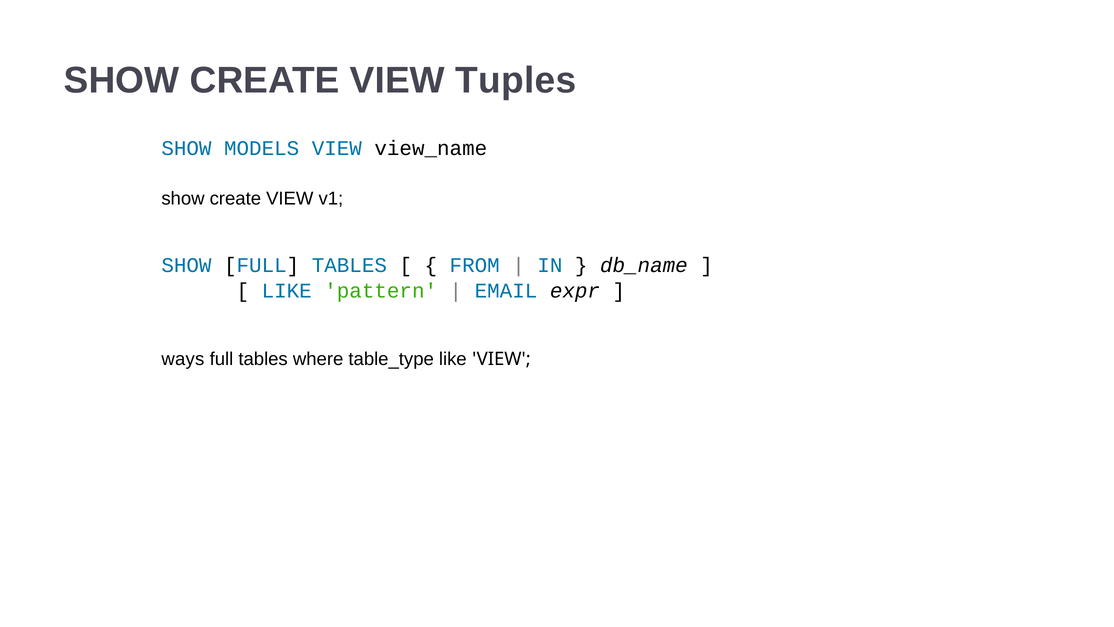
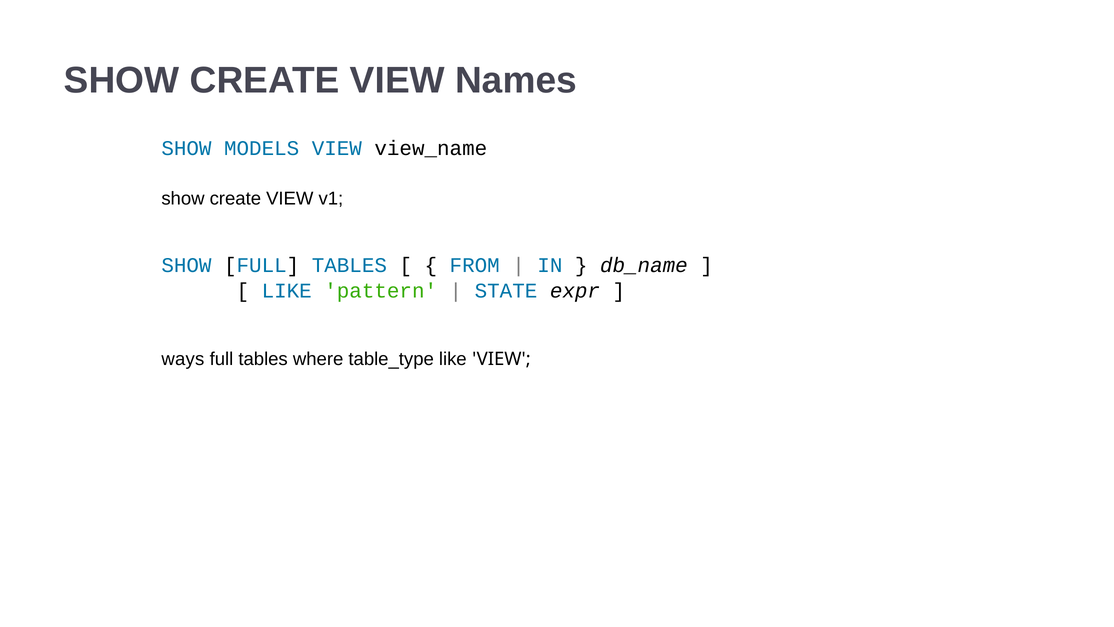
Tuples: Tuples -> Names
EMAIL: EMAIL -> STATE
